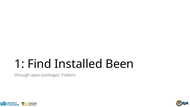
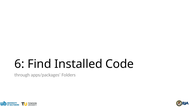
1: 1 -> 6
Been: Been -> Code
